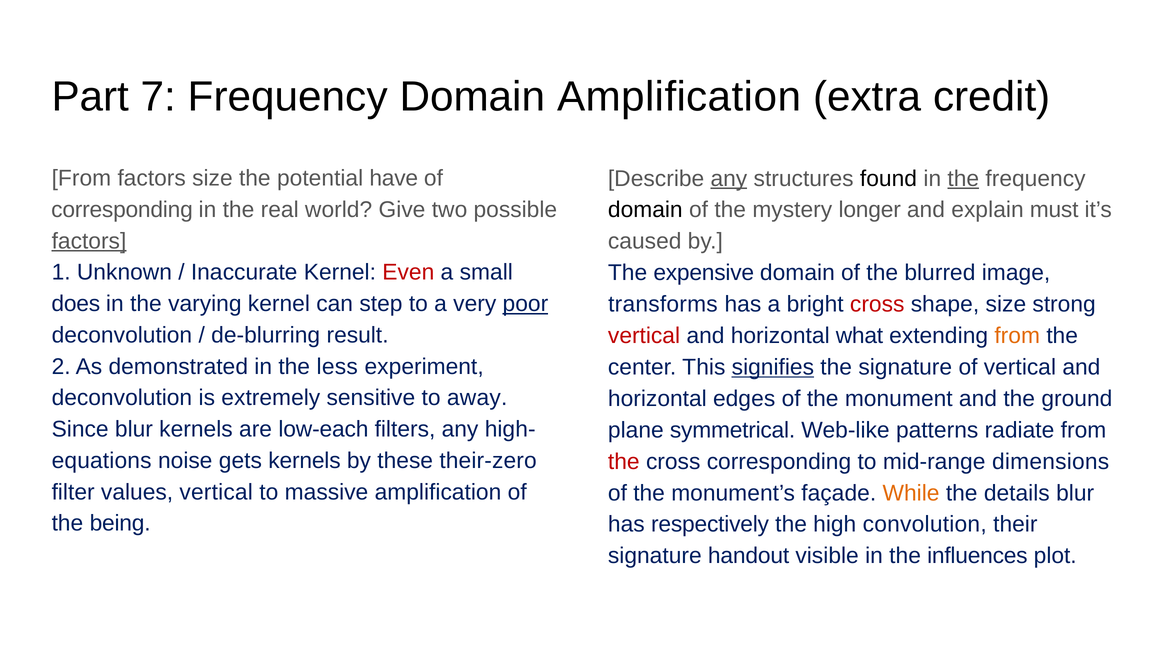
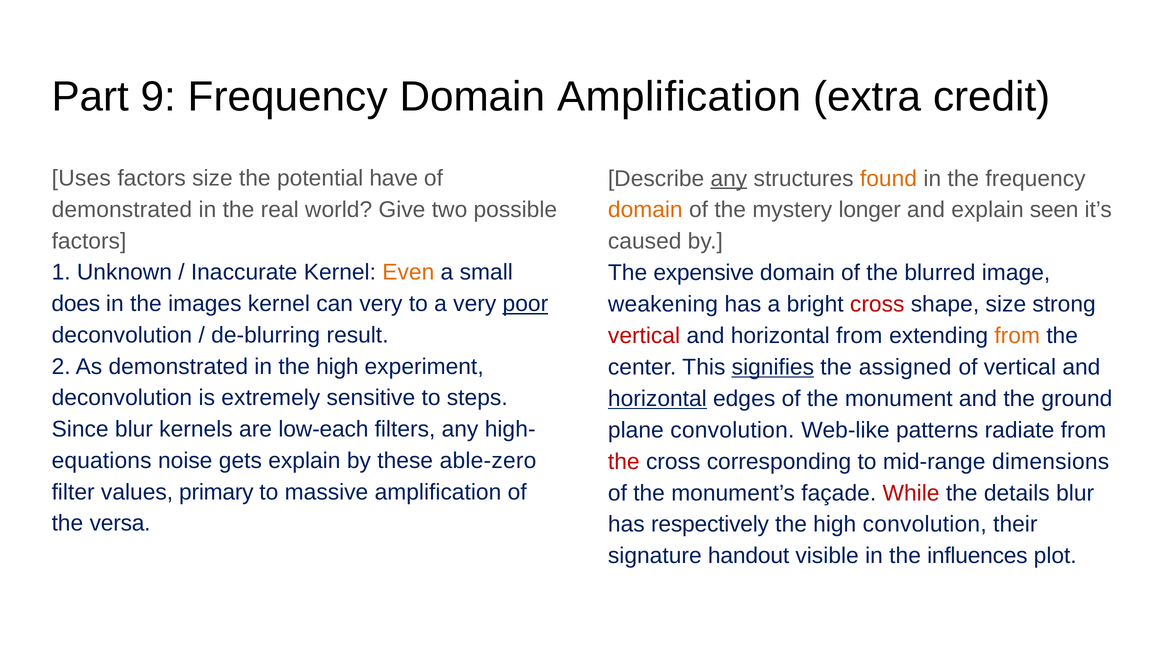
7: 7 -> 9
From at (81, 179): From -> Uses
found colour: black -> orange
the at (963, 179) underline: present -> none
corresponding at (122, 210): corresponding -> demonstrated
domain at (645, 210) colour: black -> orange
must: must -> seen
factors at (89, 241) underline: present -> none
Even colour: red -> orange
varying: varying -> images
can step: step -> very
transforms: transforms -> weakening
horizontal what: what -> from
in the less: less -> high
the signature: signature -> assigned
away: away -> steps
horizontal at (657, 399) underline: none -> present
plane symmetrical: symmetrical -> convolution
gets kernels: kernels -> explain
their-zero: their-zero -> able-zero
values vertical: vertical -> primary
While colour: orange -> red
being: being -> versa
